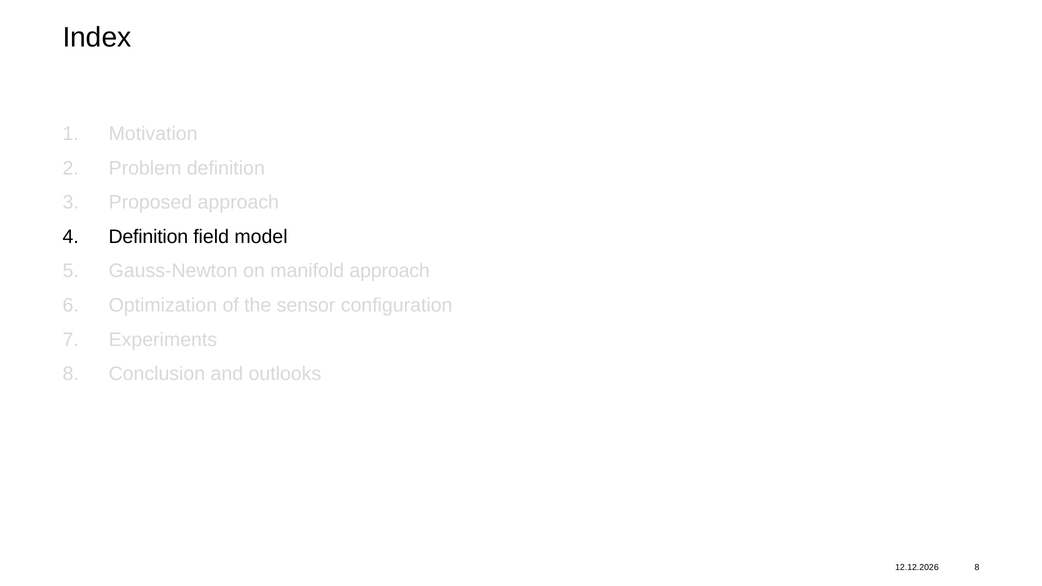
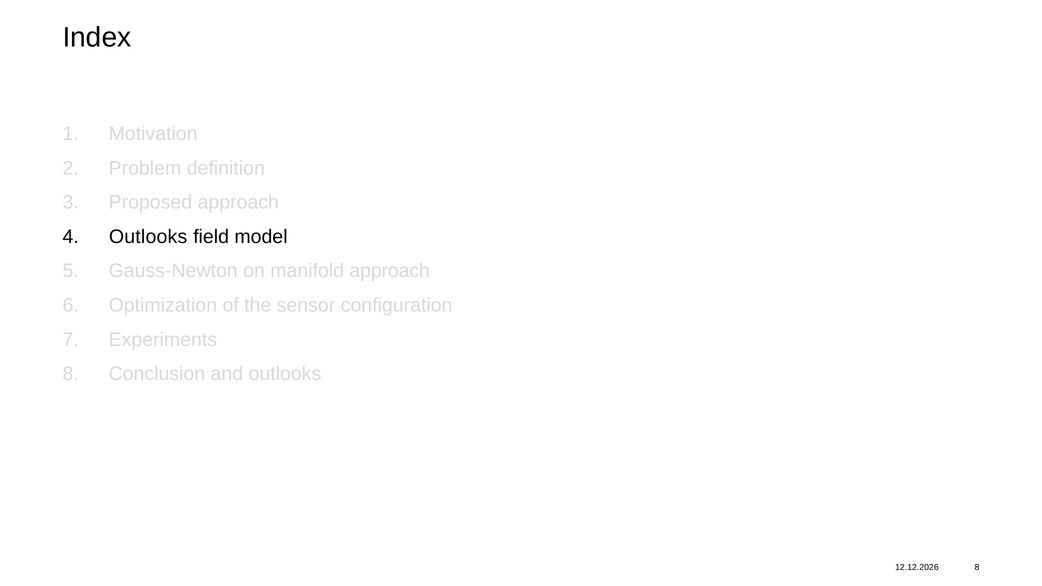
Definition at (148, 237): Definition -> Outlooks
